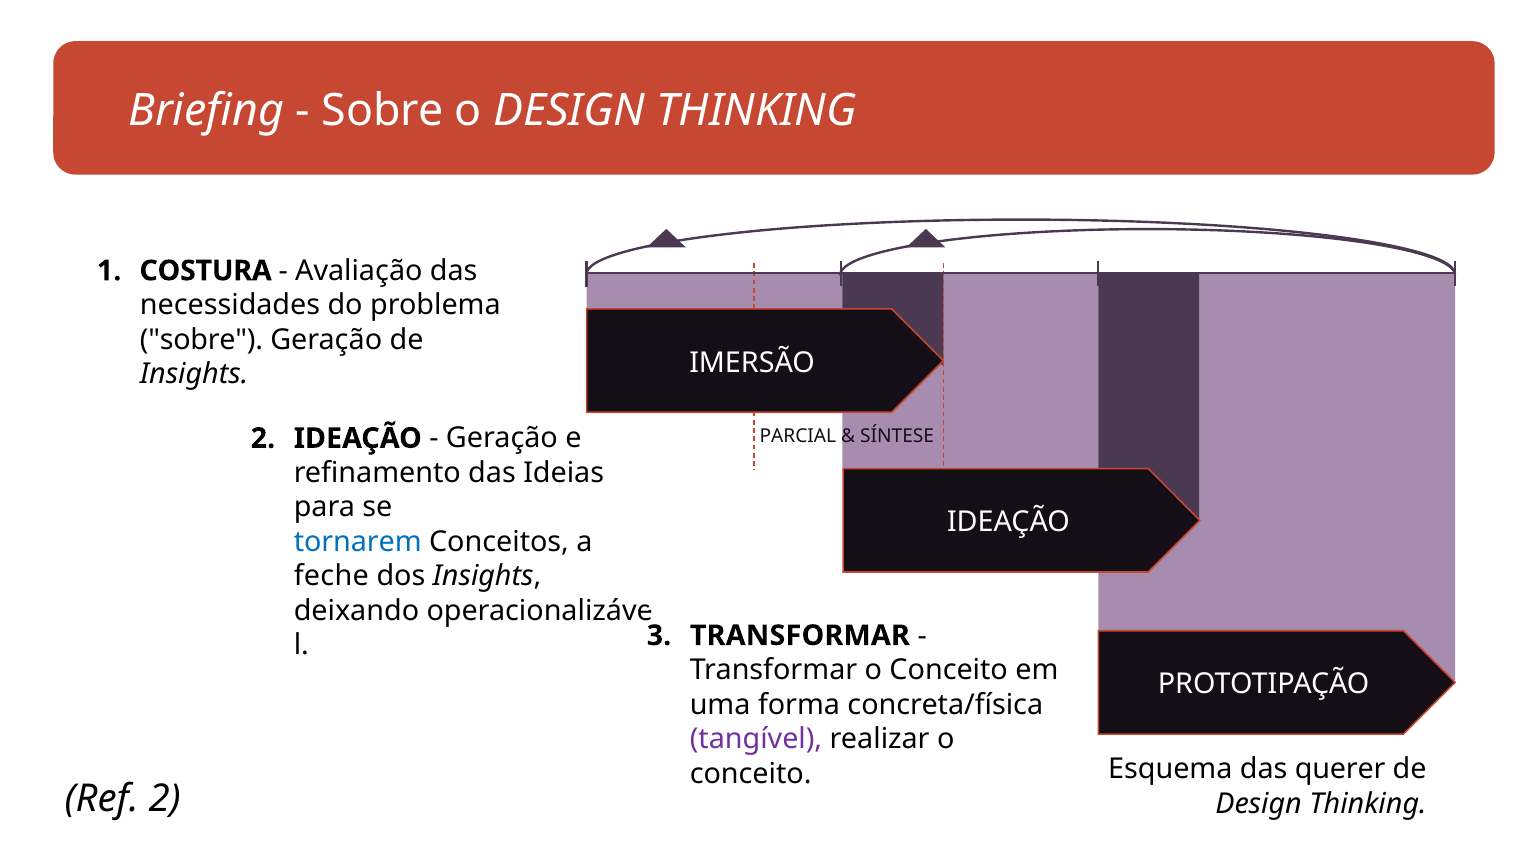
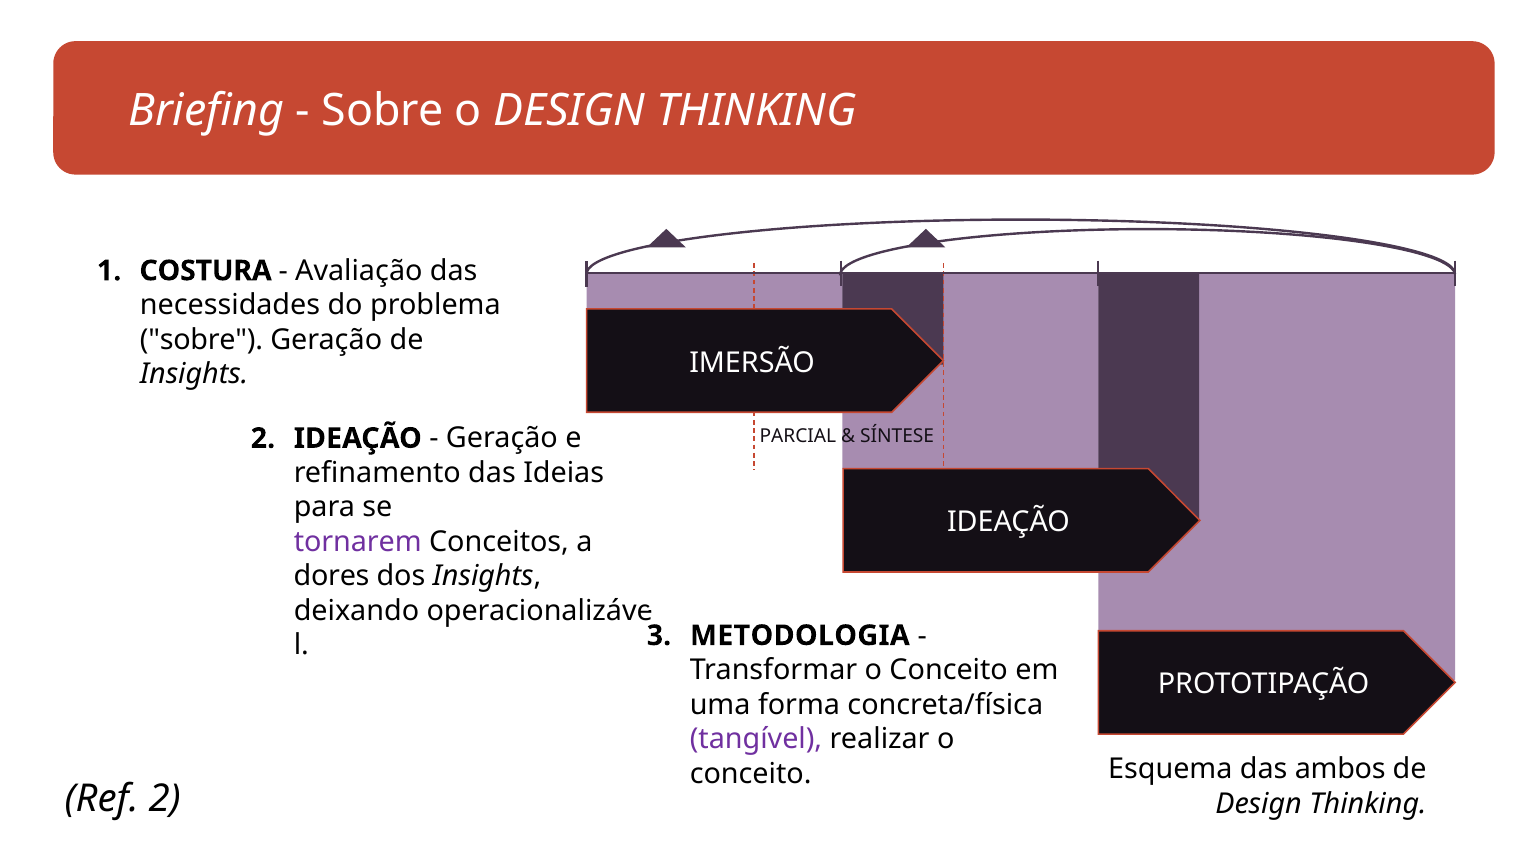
tornarem colour: blue -> purple
feche: feche -> dores
TRANSFORMAR at (800, 635): TRANSFORMAR -> METODOLOGIA
querer: querer -> ambos
